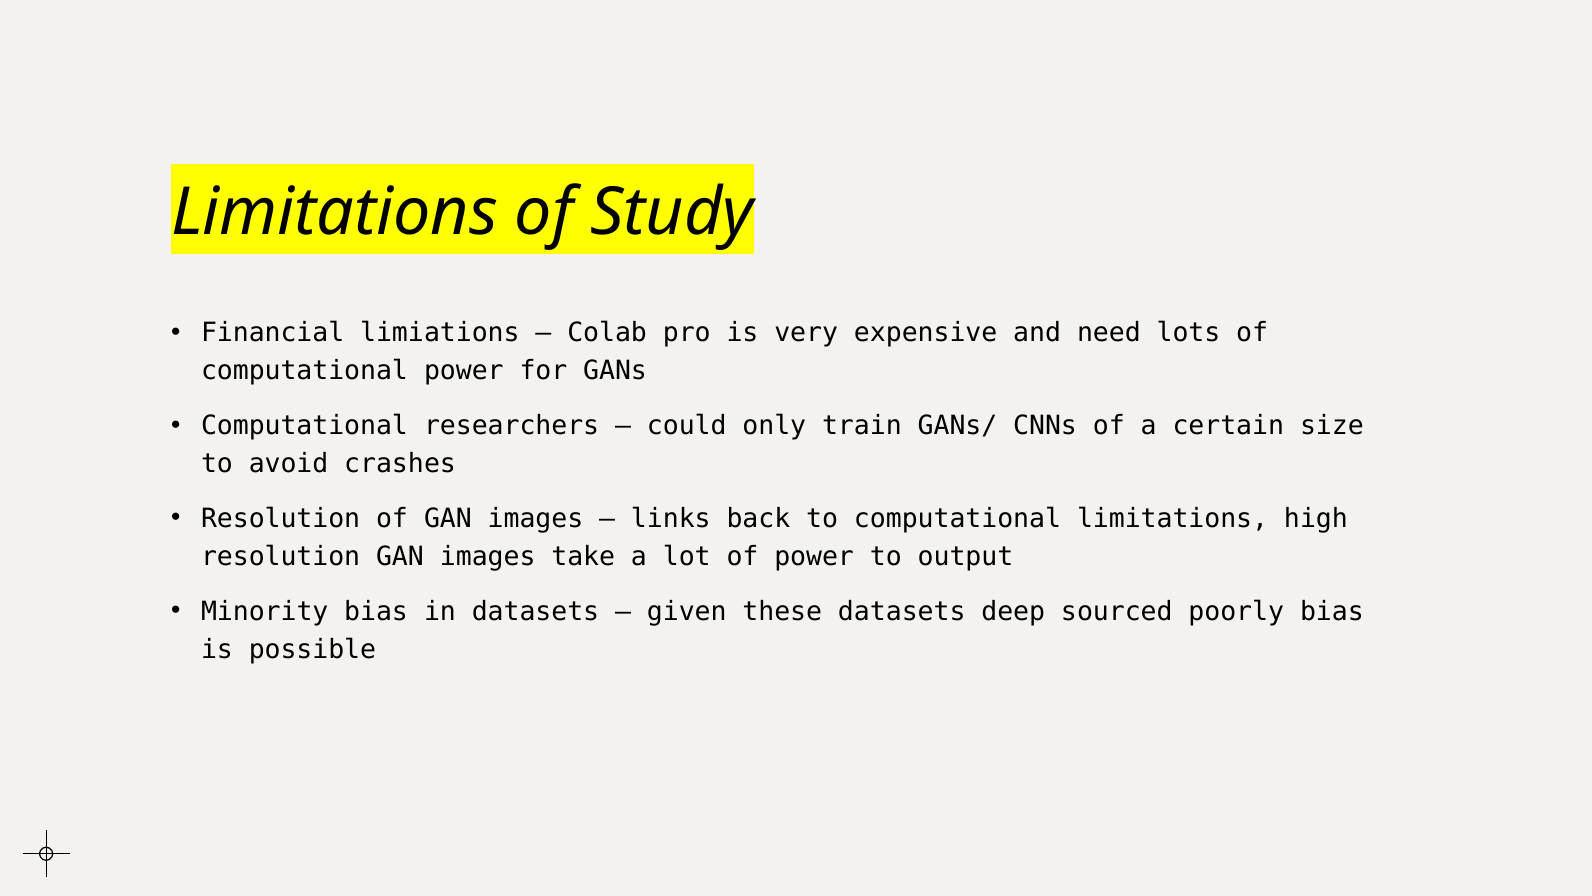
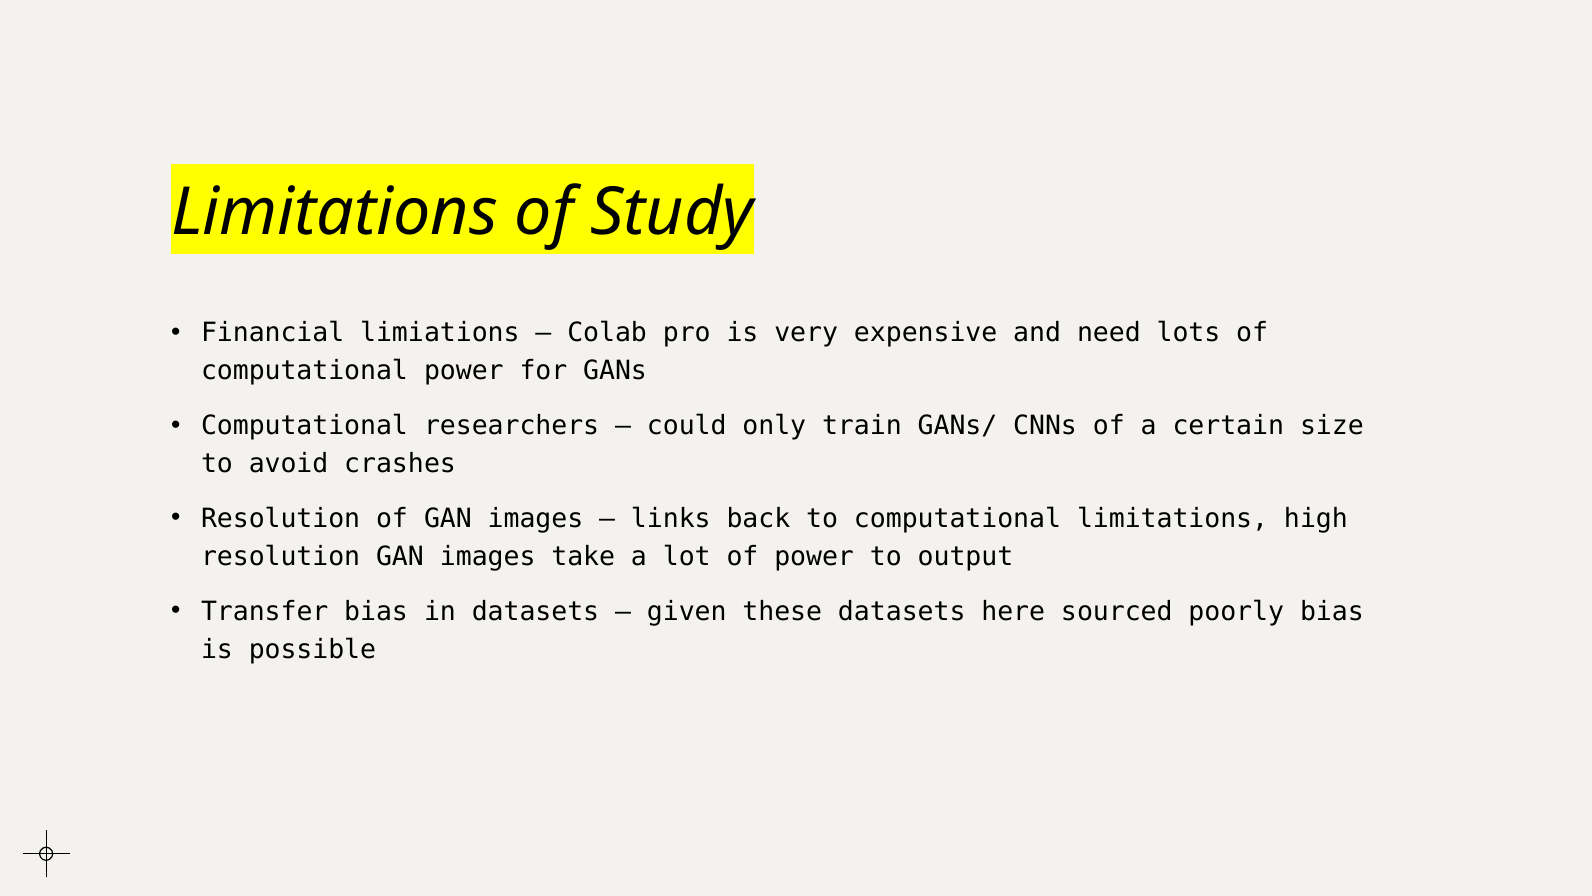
Minority: Minority -> Transfer
deep: deep -> here
